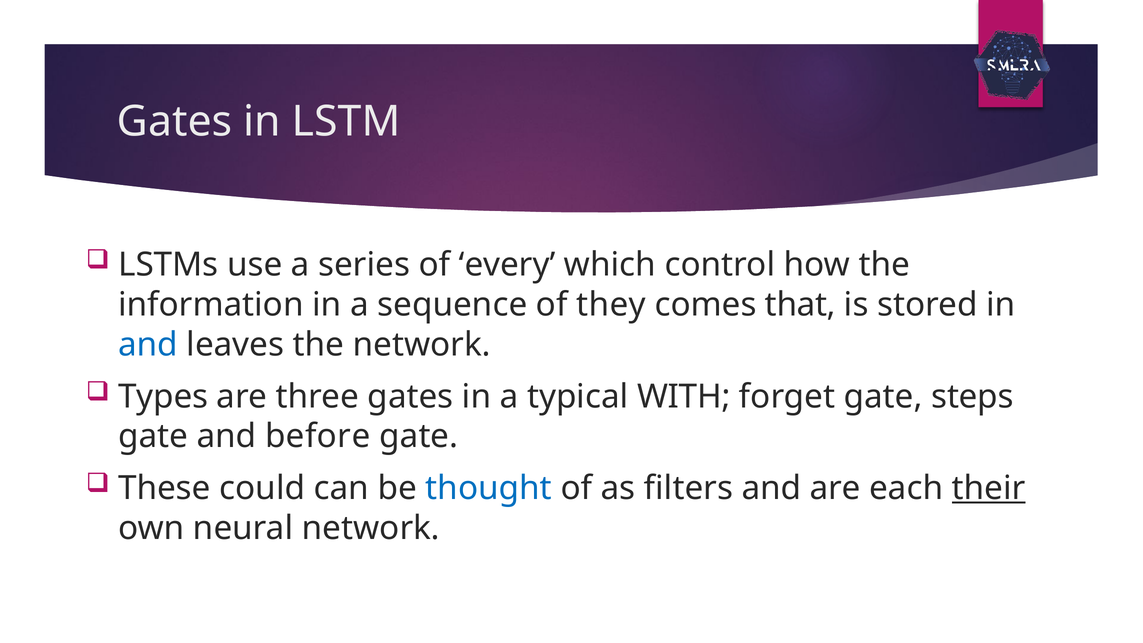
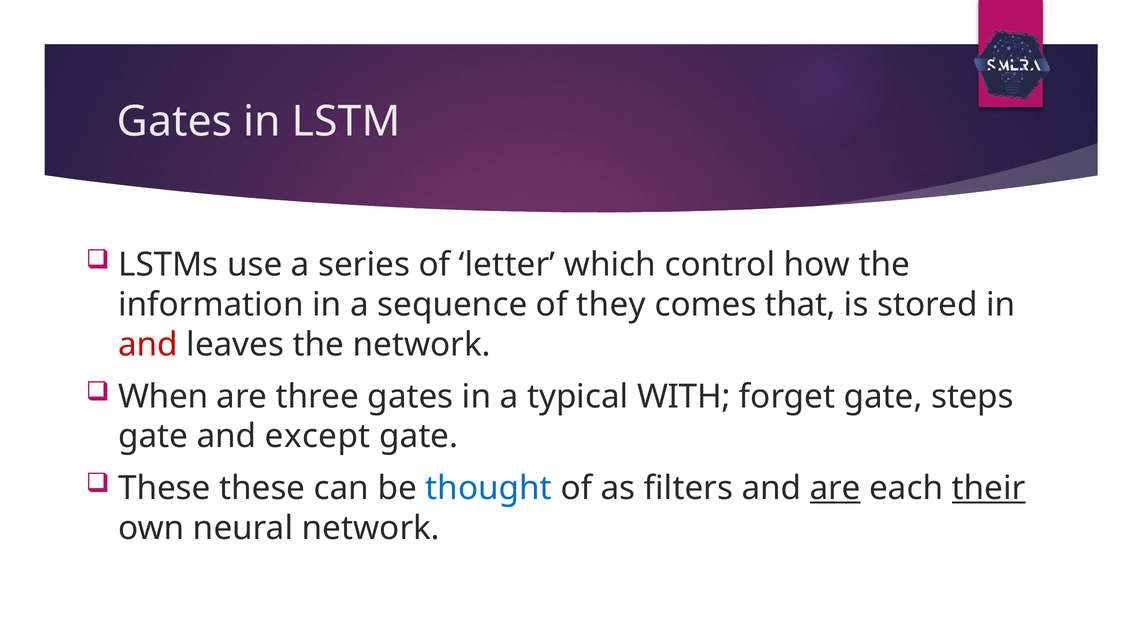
every: every -> letter
and at (148, 345) colour: blue -> red
Types: Types -> When
before: before -> except
These could: could -> these
are at (835, 488) underline: none -> present
